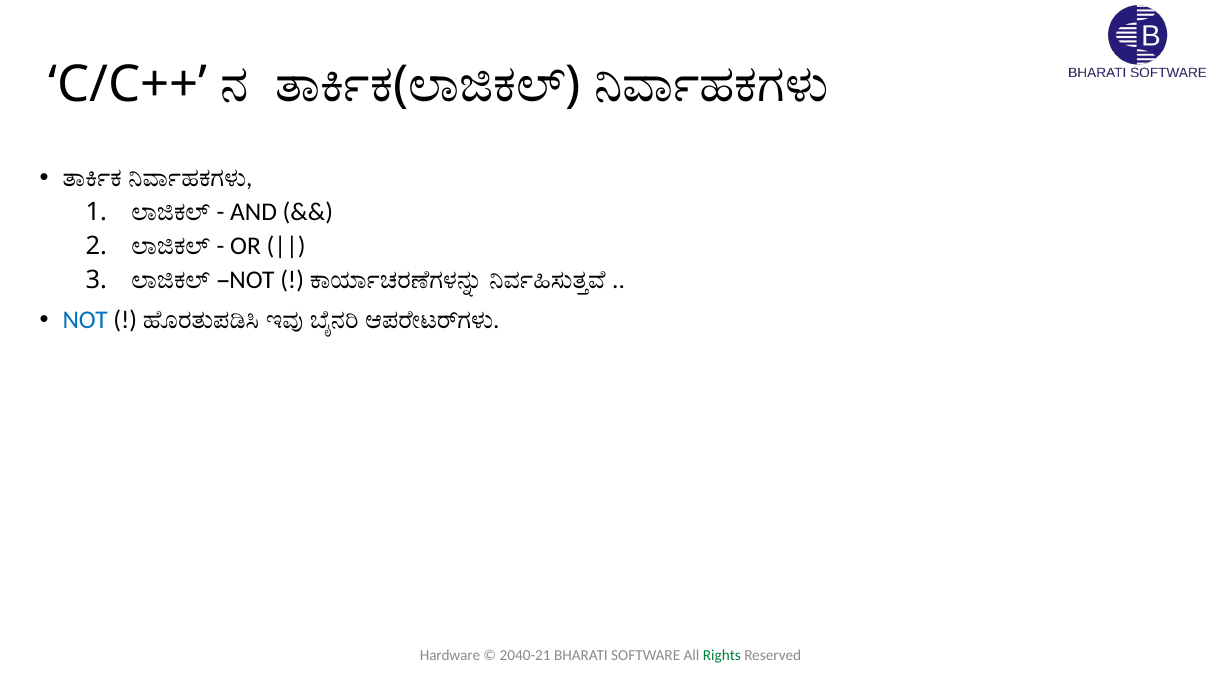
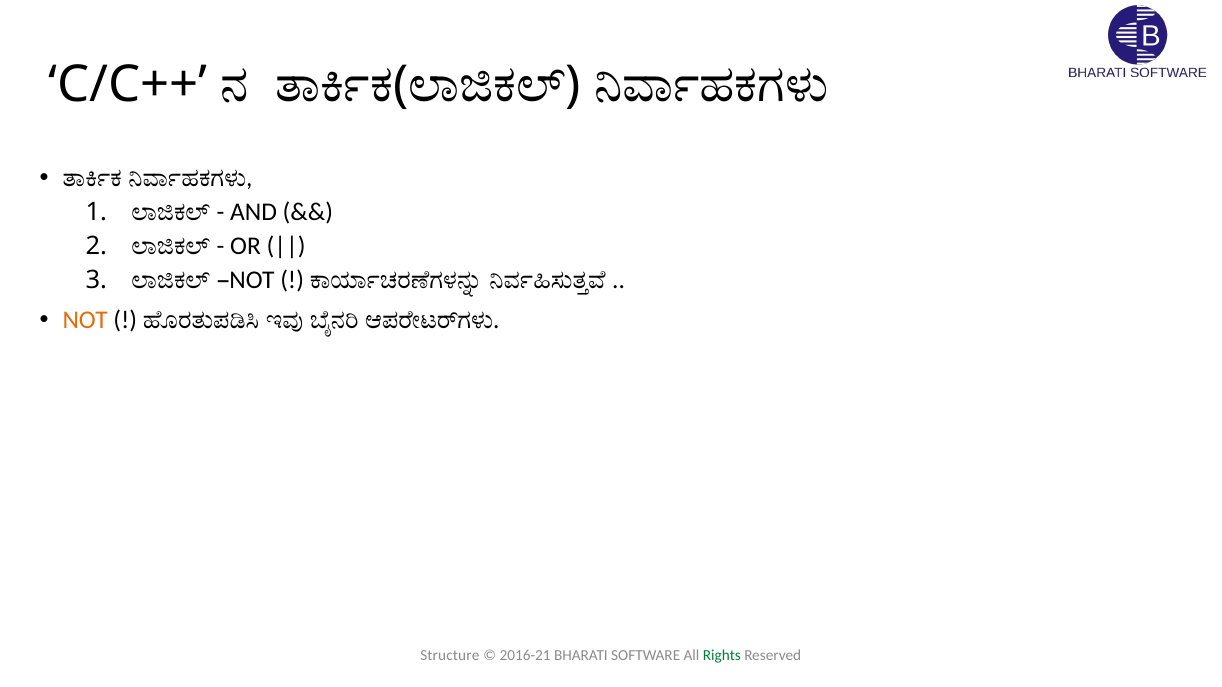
NOT at (85, 321) colour: blue -> orange
Hardware: Hardware -> Structure
2040-21: 2040-21 -> 2016-21
